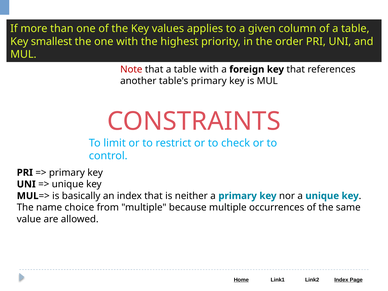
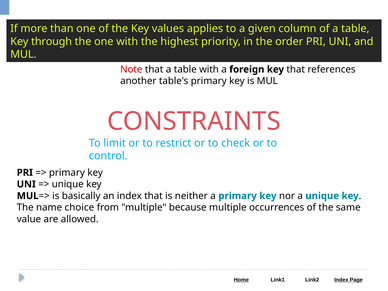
smallest: smallest -> through
